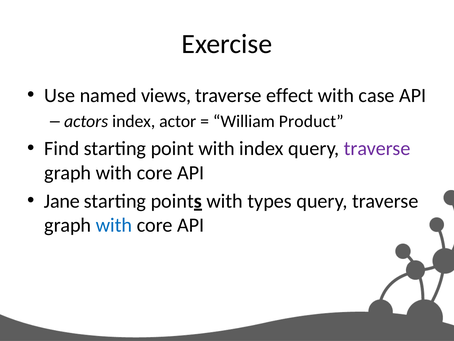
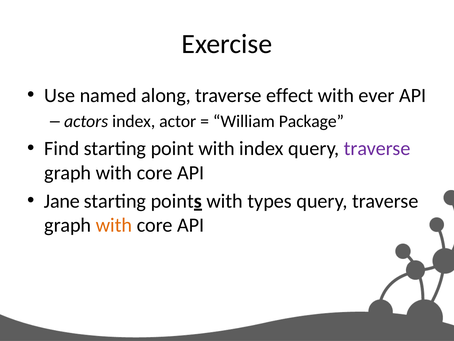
views: views -> along
case: case -> ever
Product: Product -> Package
with at (114, 225) colour: blue -> orange
